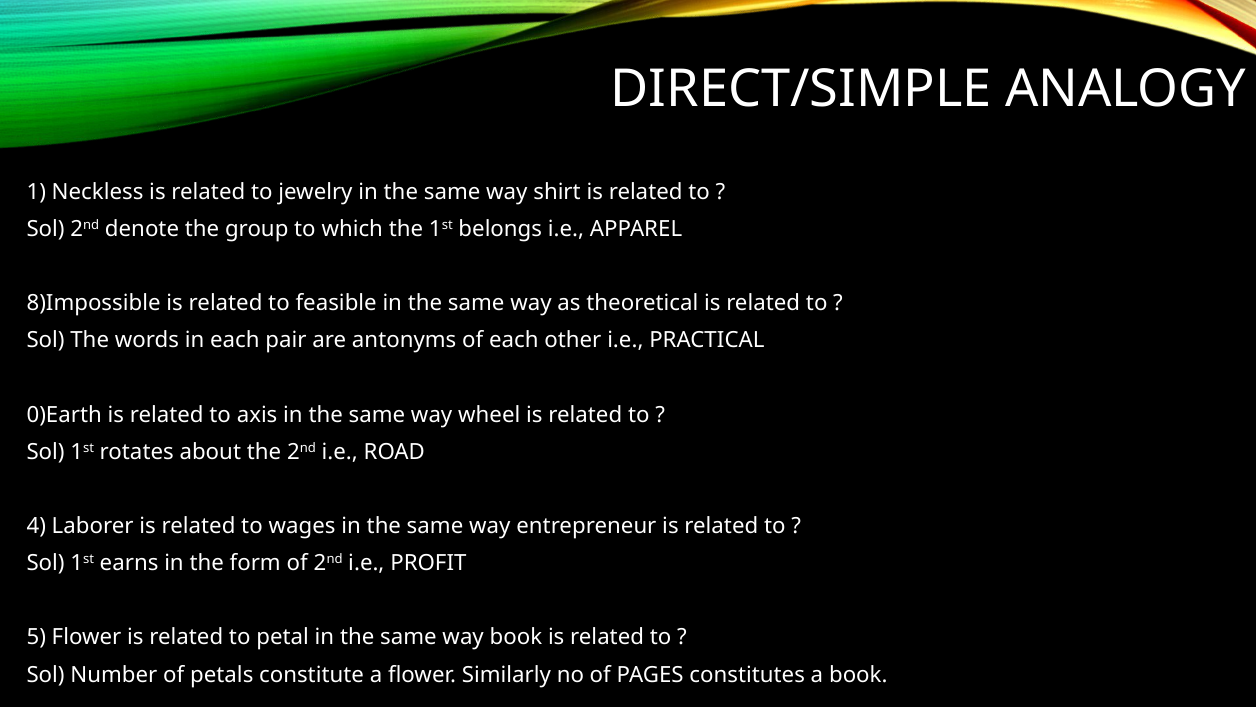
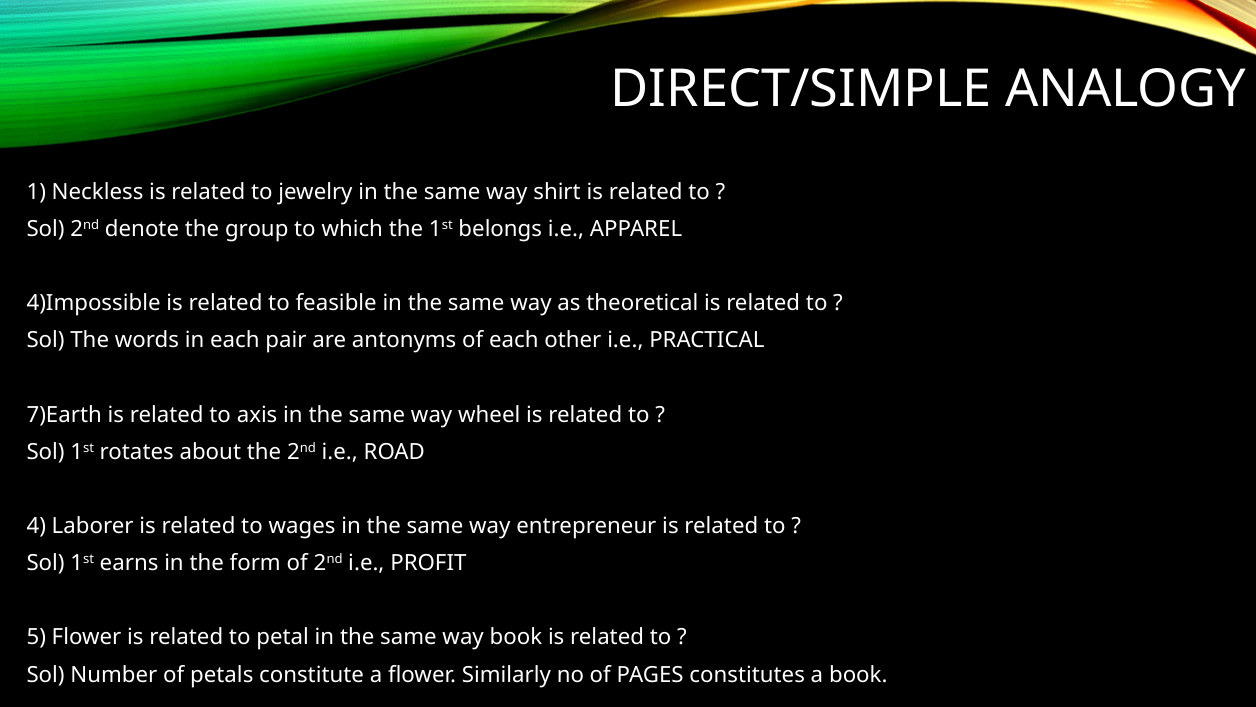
8)Impossible: 8)Impossible -> 4)Impossible
0)Earth: 0)Earth -> 7)Earth
